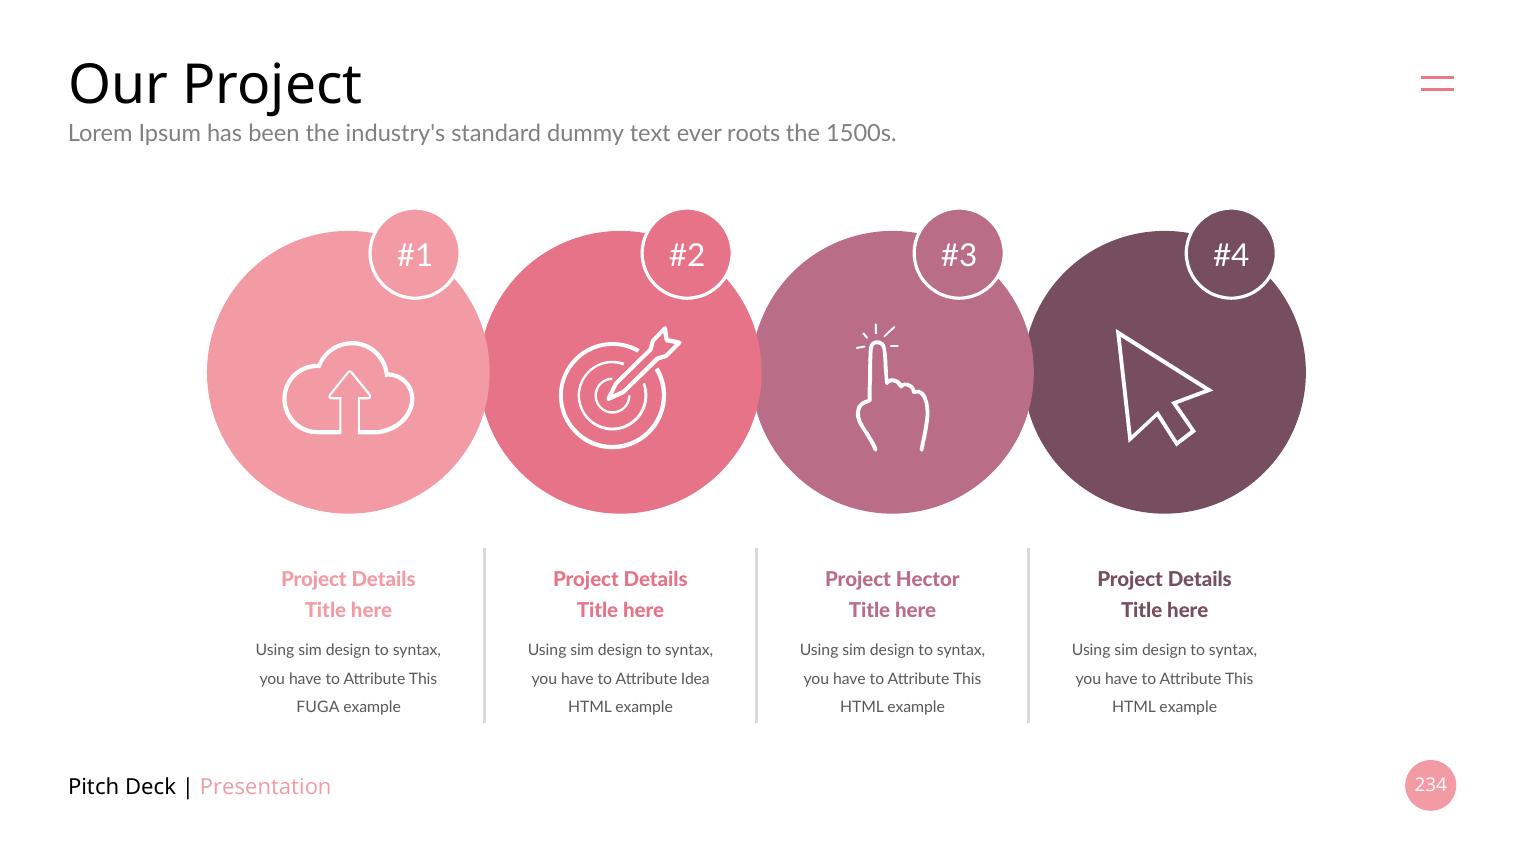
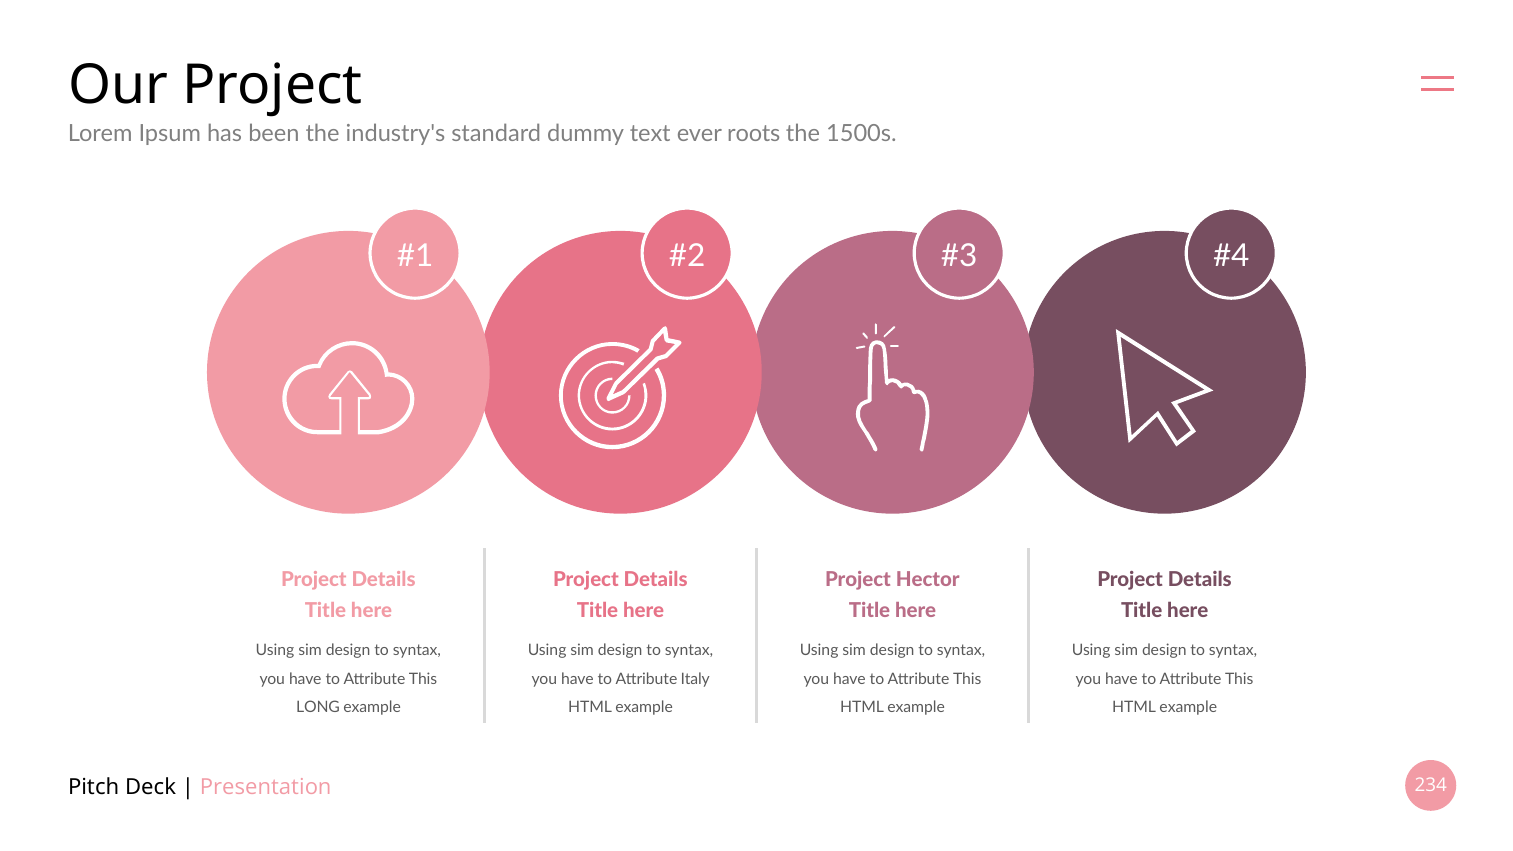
Idea: Idea -> Italy
FUGA: FUGA -> LONG
